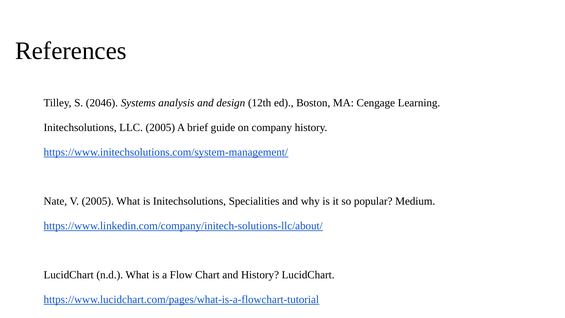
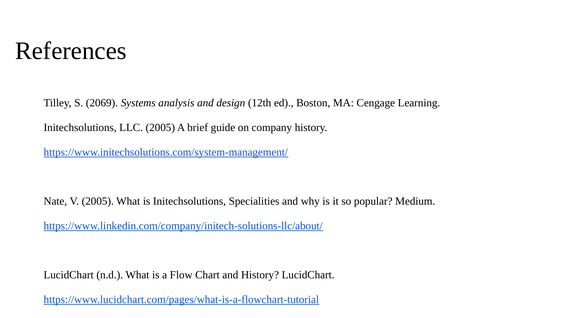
2046: 2046 -> 2069
